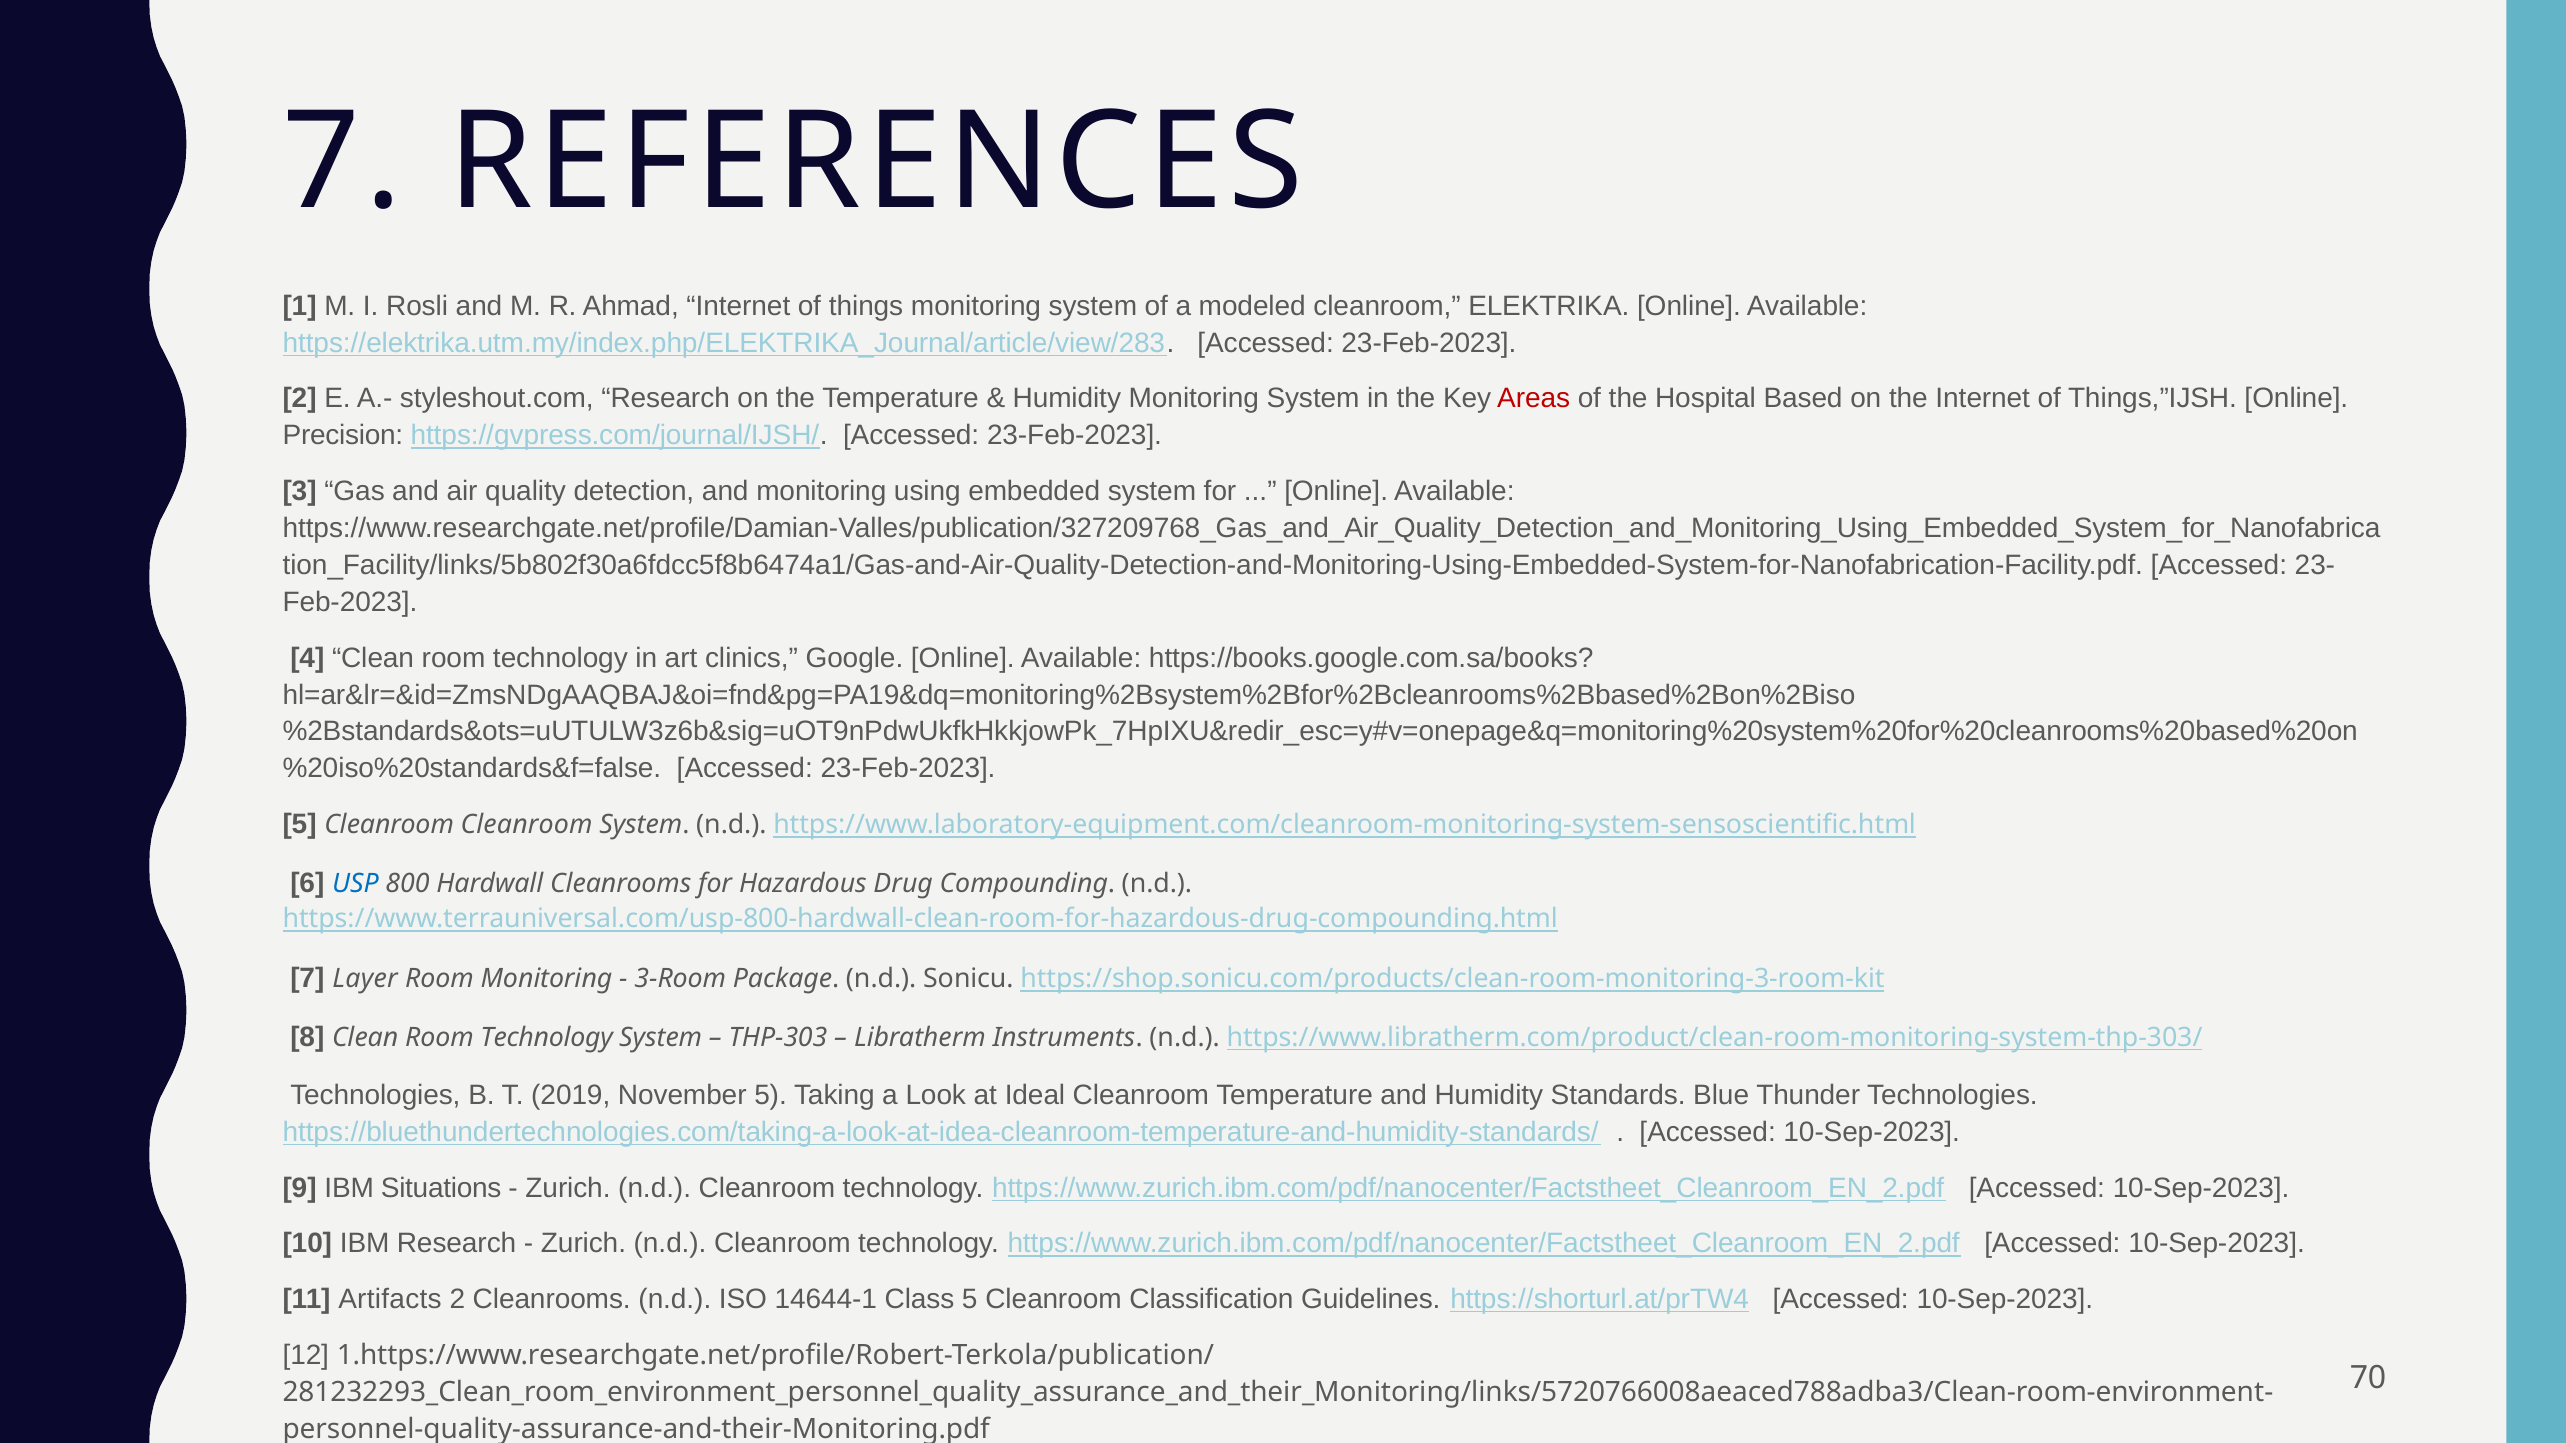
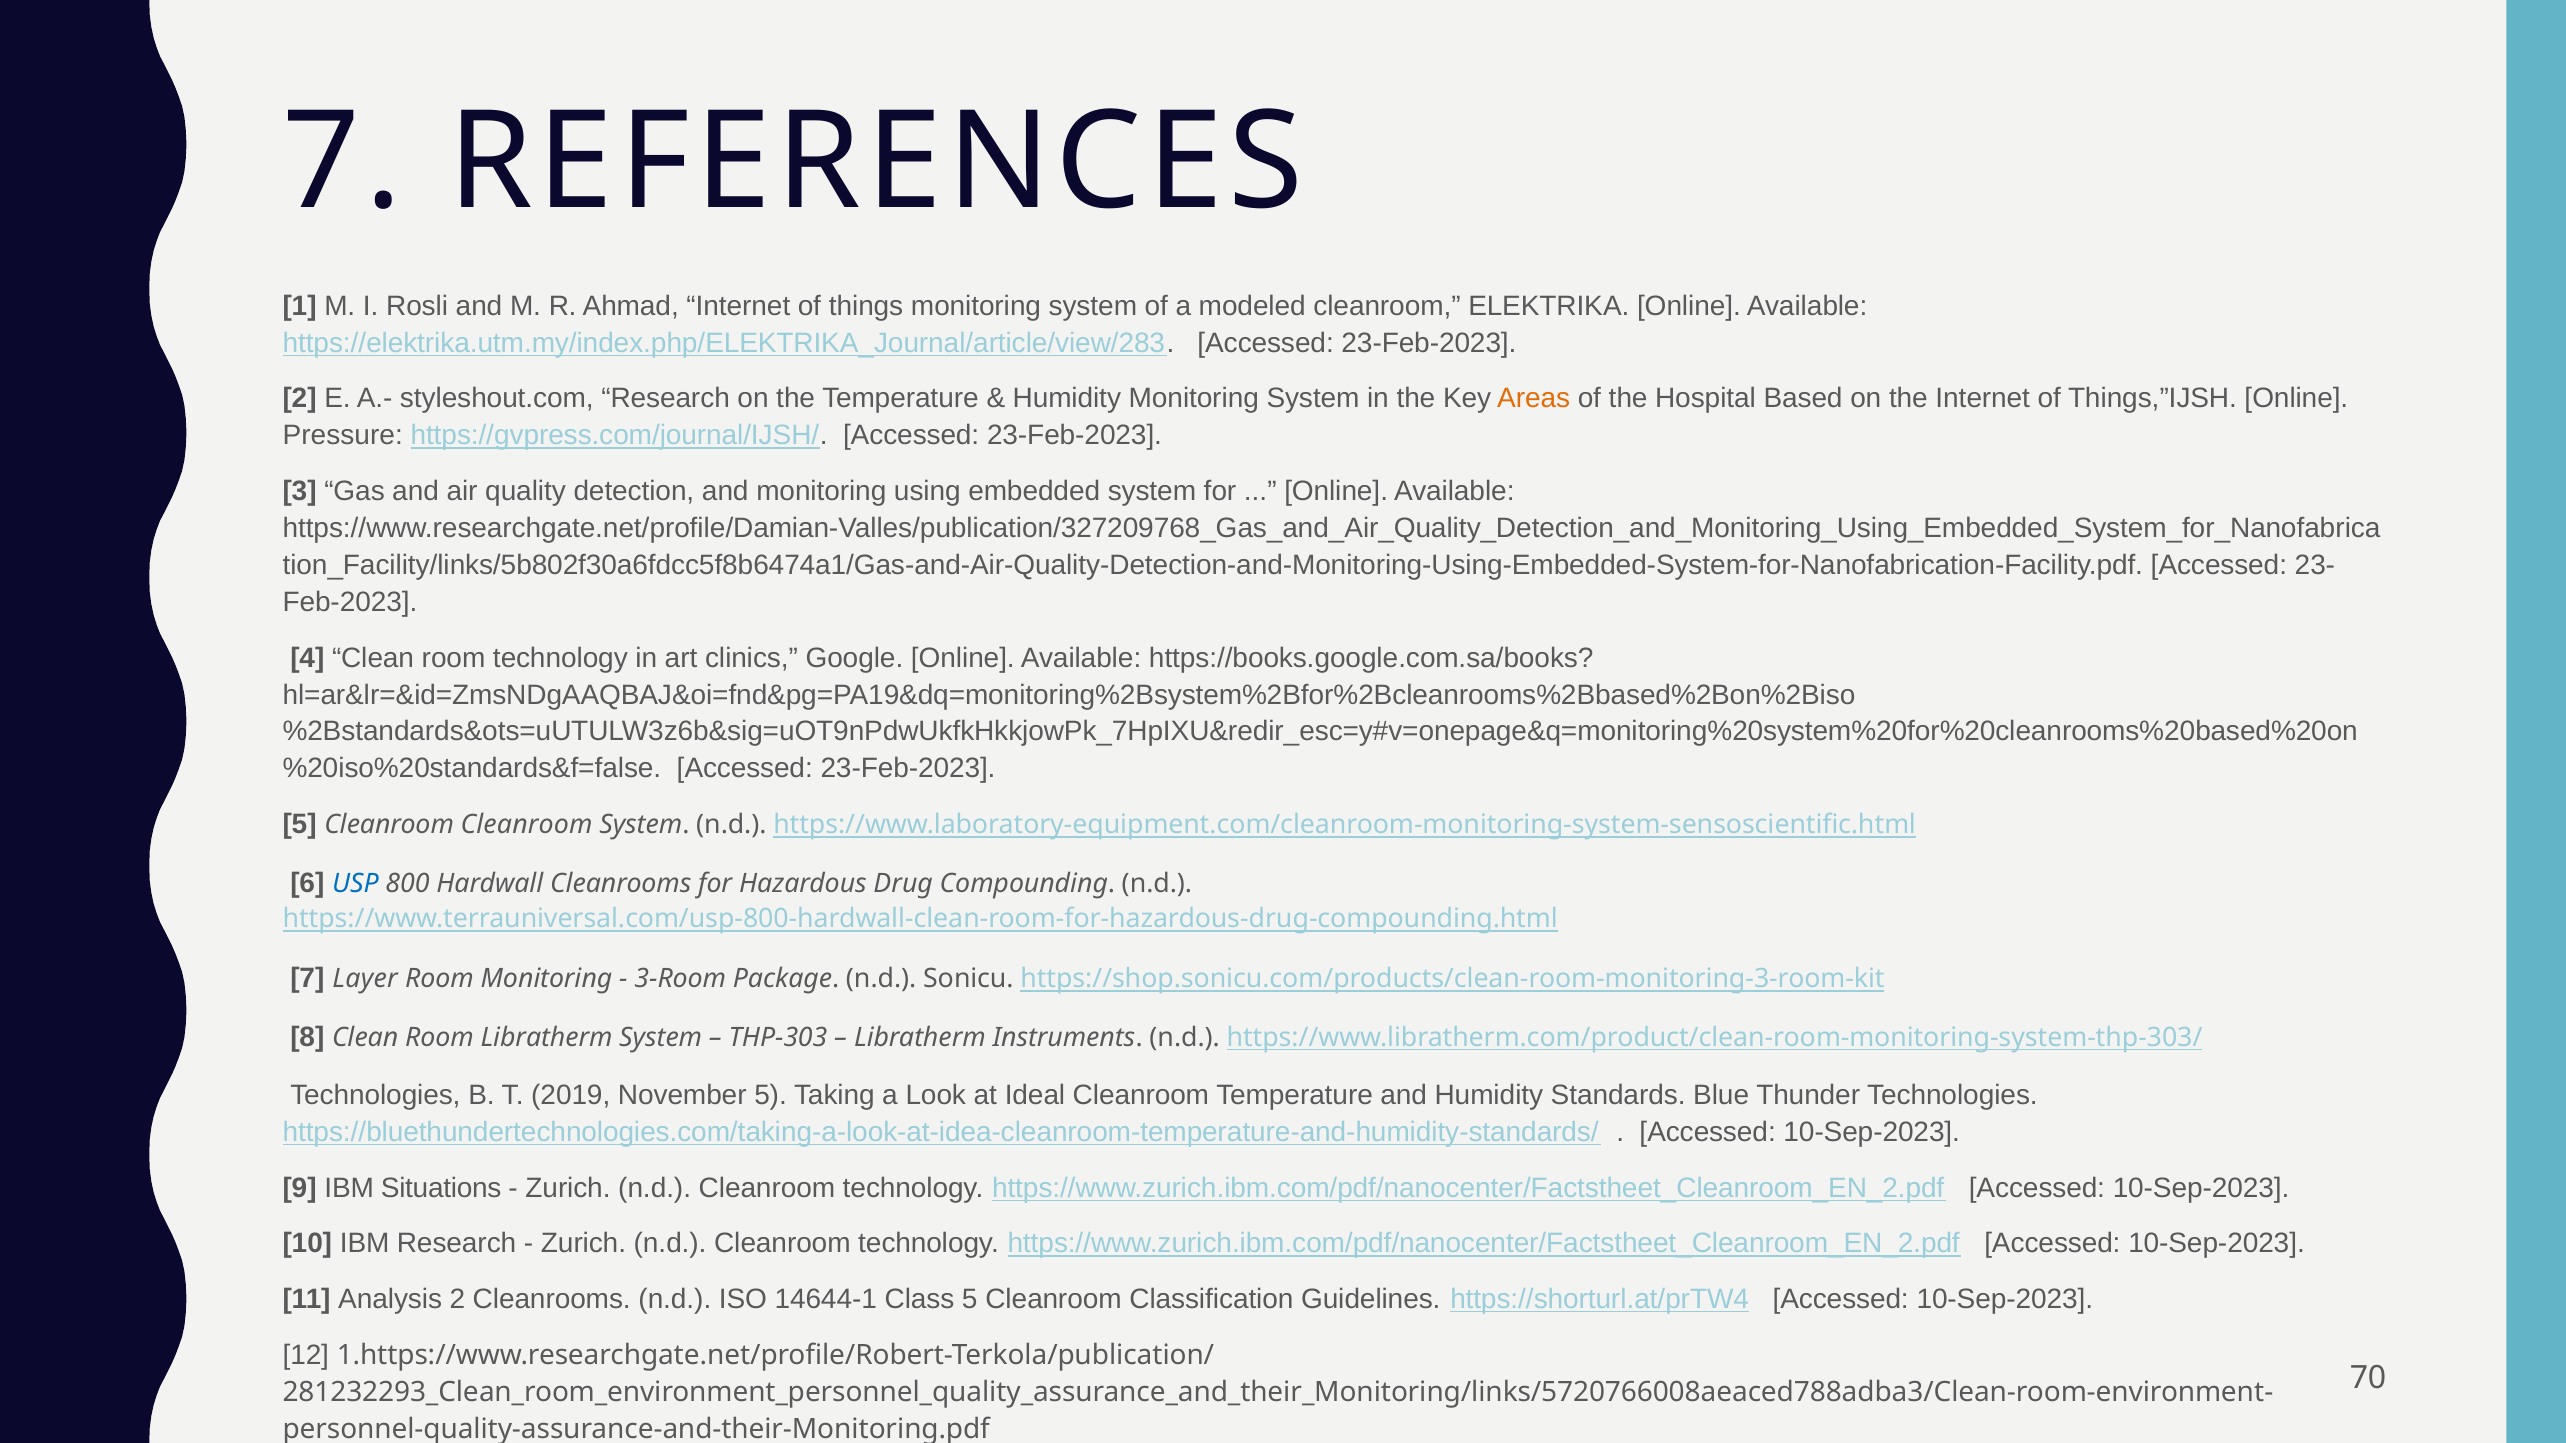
Areas colour: red -> orange
Precision: Precision -> Pressure
8 Clean Room Technology: Technology -> Libratherm
Artifacts: Artifacts -> Analysis
